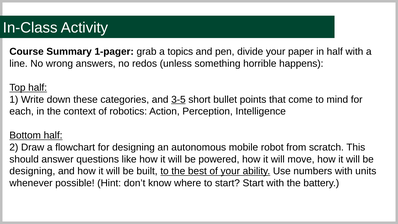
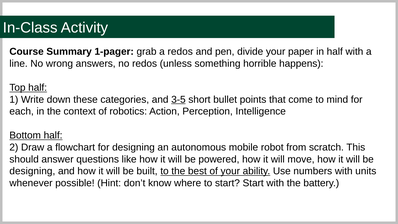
a topics: topics -> redos
